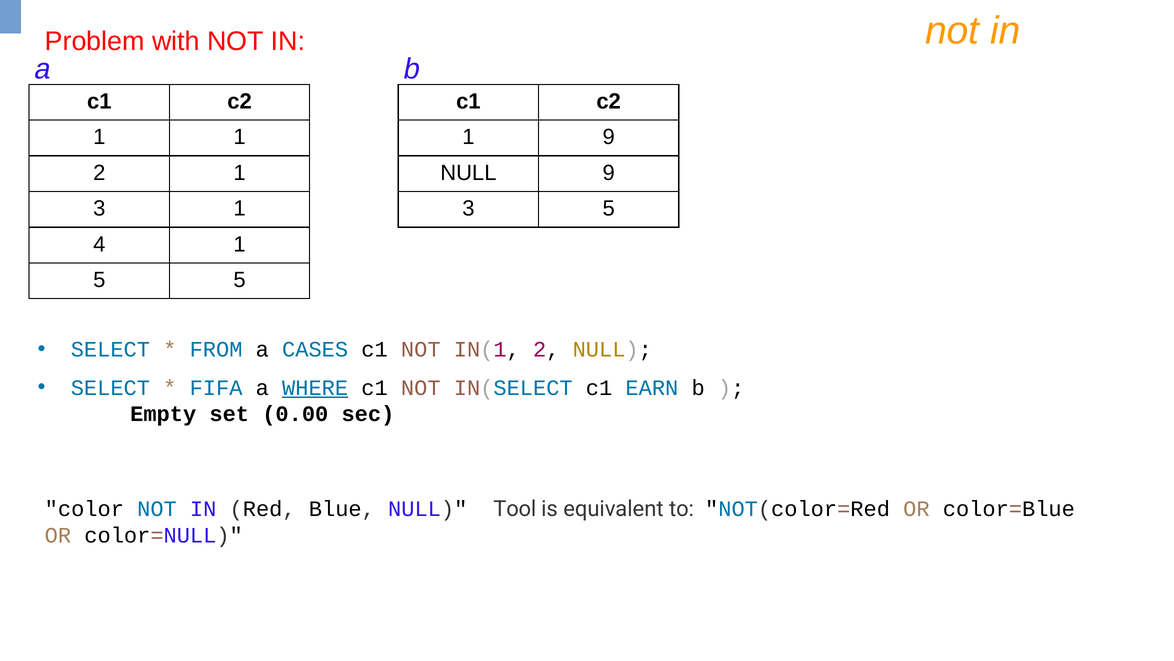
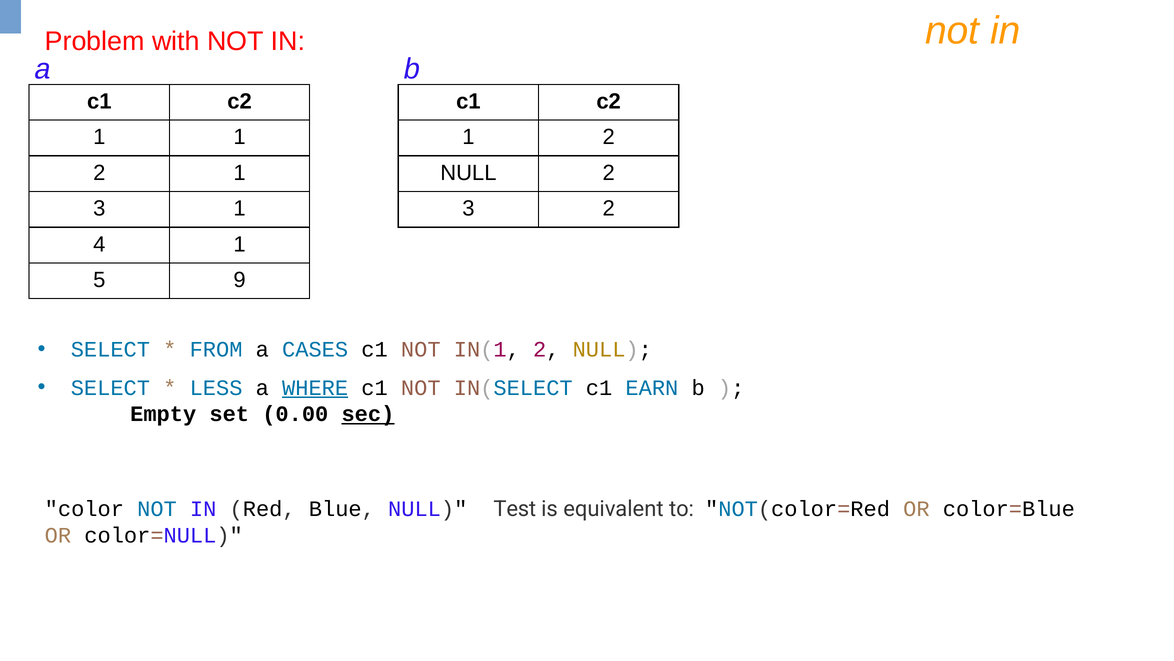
9 at (609, 137): 9 -> 2
NULL 9: 9 -> 2
3 5: 5 -> 2
5 5: 5 -> 9
FIFA: FIFA -> LESS
sec underline: none -> present
Tool: Tool -> Test
